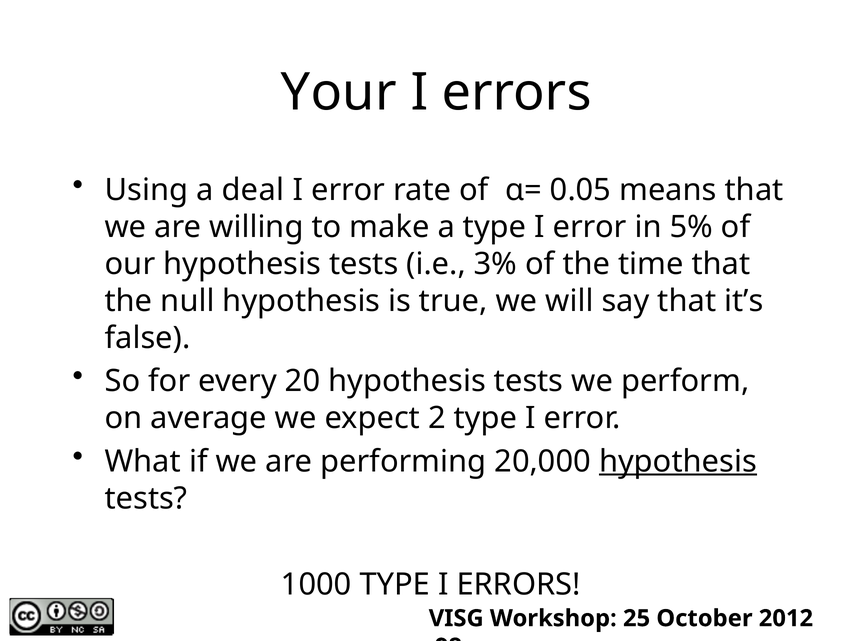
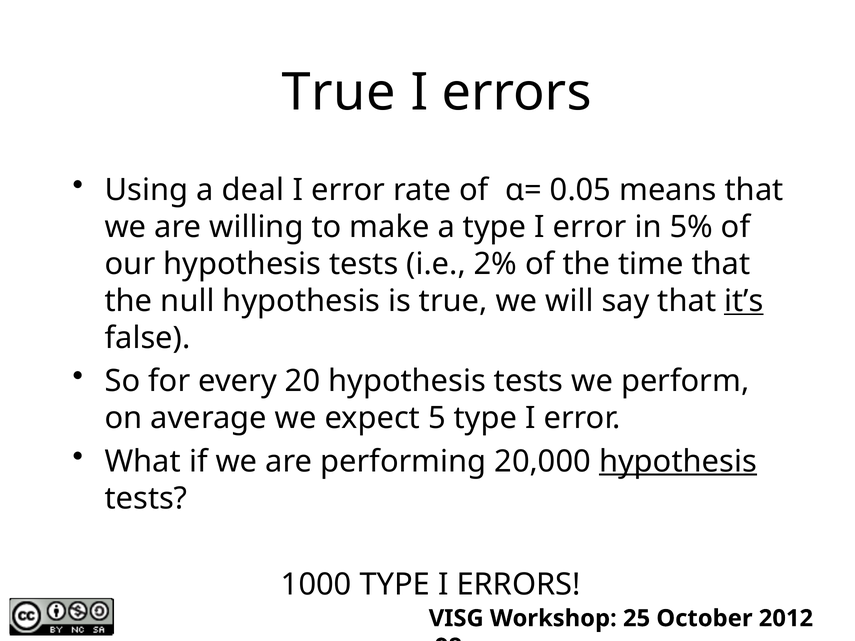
Your at (339, 93): Your -> True
3%: 3% -> 2%
it’s underline: none -> present
2: 2 -> 5
